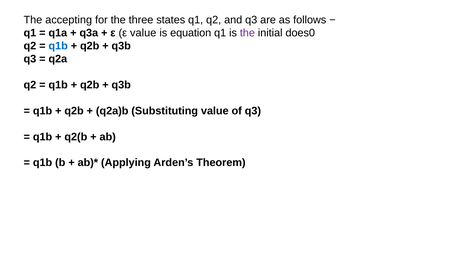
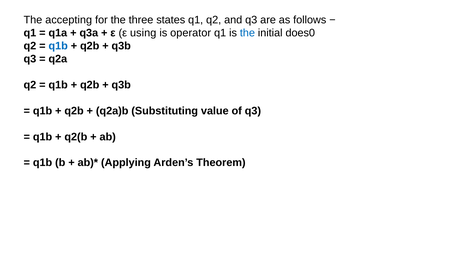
ε value: value -> using
equation: equation -> operator
the at (247, 33) colour: purple -> blue
